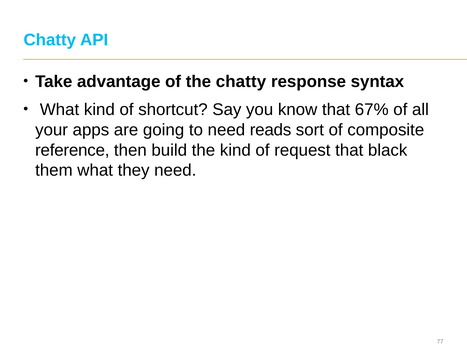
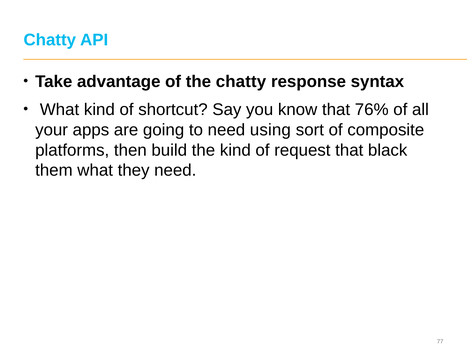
67%: 67% -> 76%
reads: reads -> using
reference: reference -> platforms
